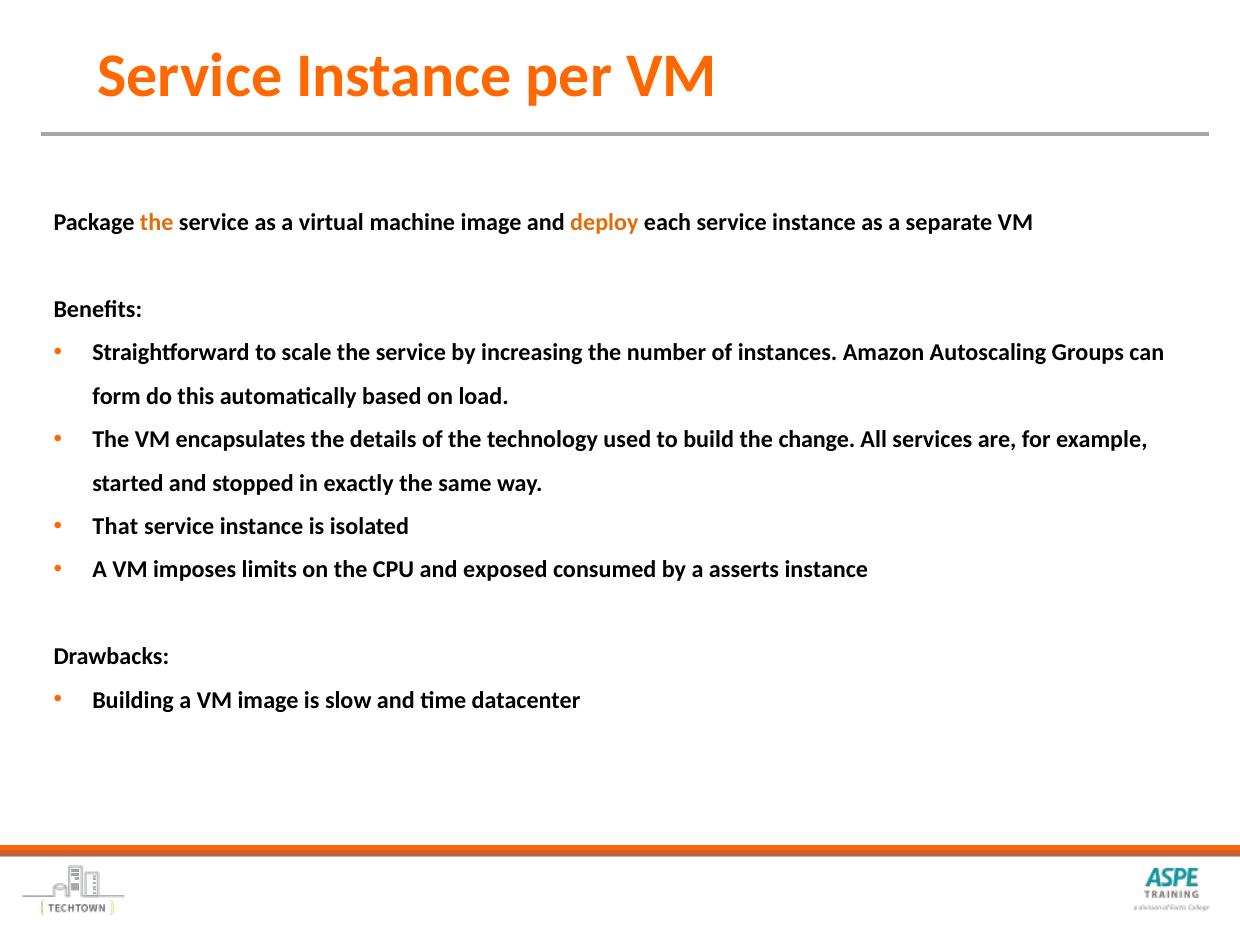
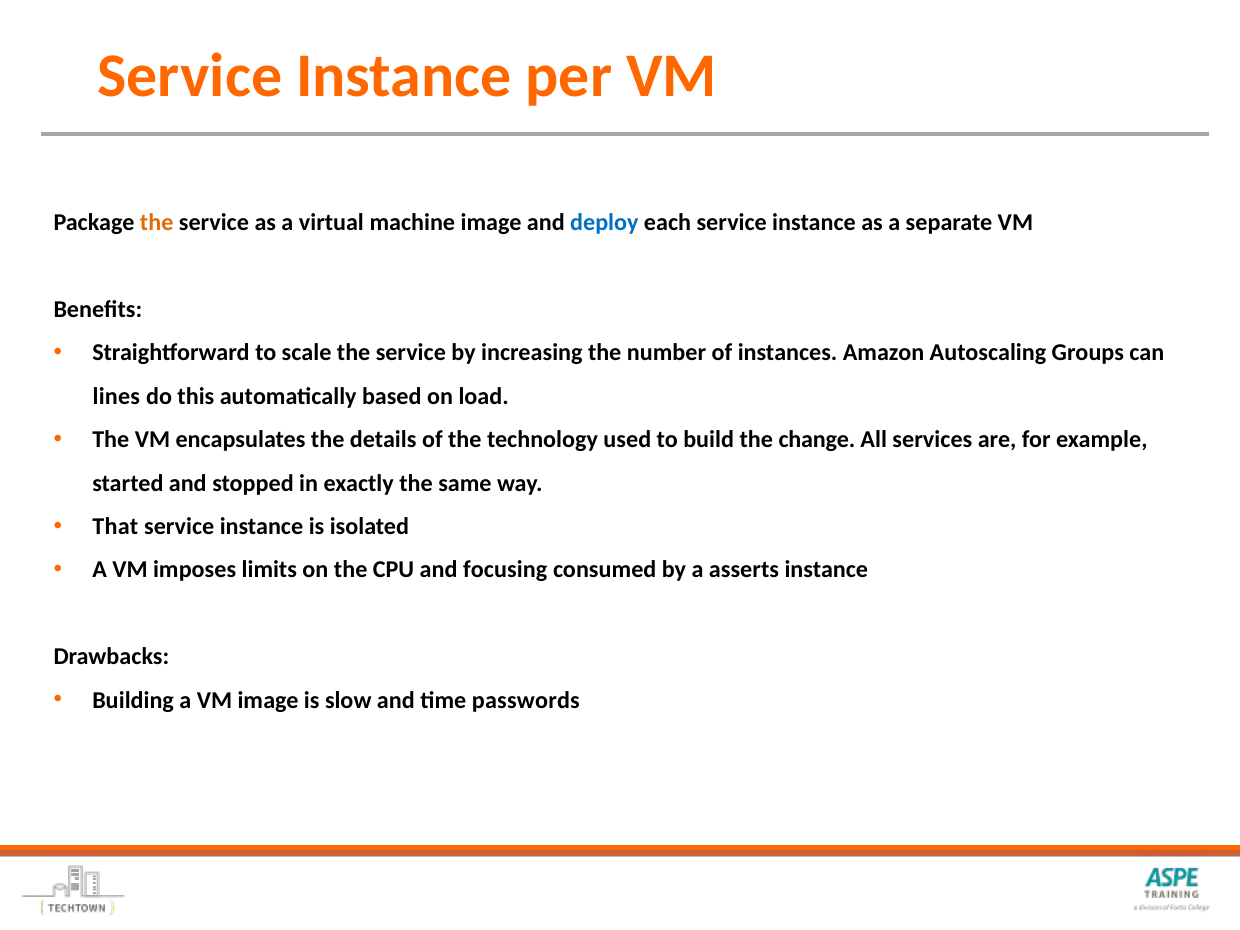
deploy colour: orange -> blue
form: form -> lines
exposed: exposed -> focusing
datacenter: datacenter -> passwords
